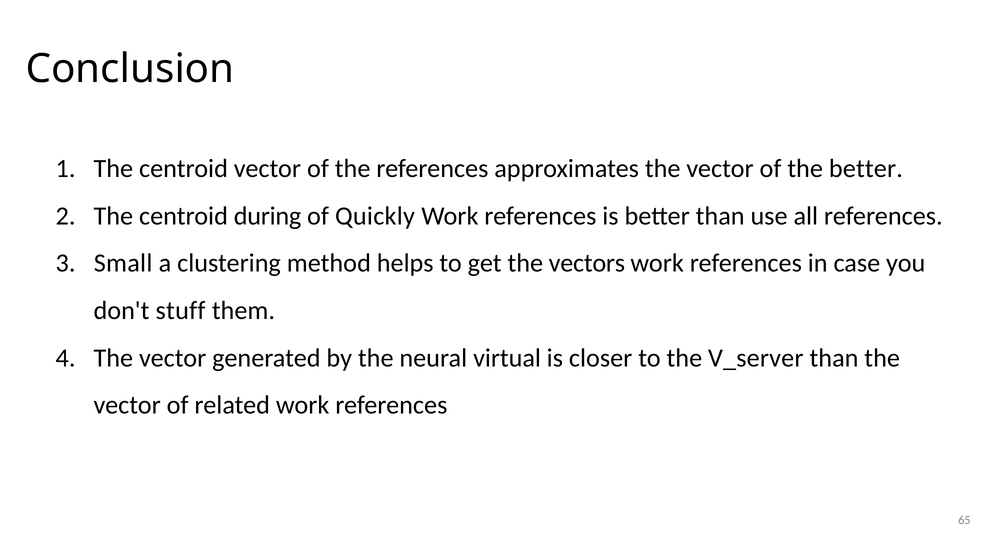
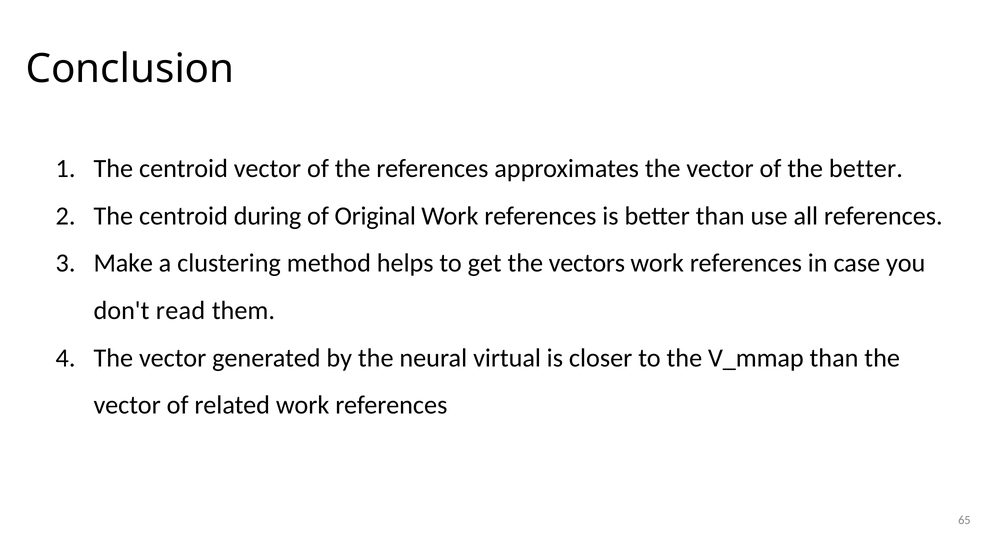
Quickly: Quickly -> Original
Small: Small -> Make
stuff: stuff -> read
V_server: V_server -> V_mmap
